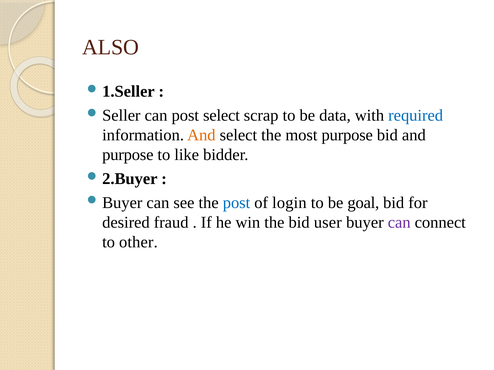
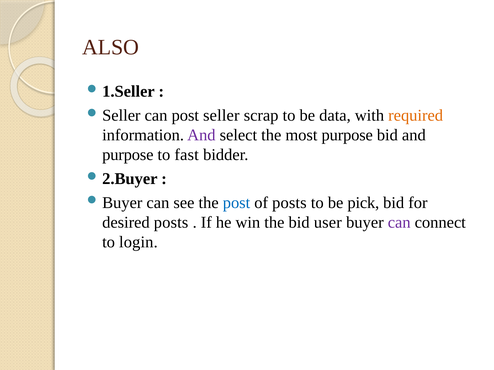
post select: select -> seller
required colour: blue -> orange
And at (201, 135) colour: orange -> purple
like: like -> fast
of login: login -> posts
goal: goal -> pick
desired fraud: fraud -> posts
other: other -> login
